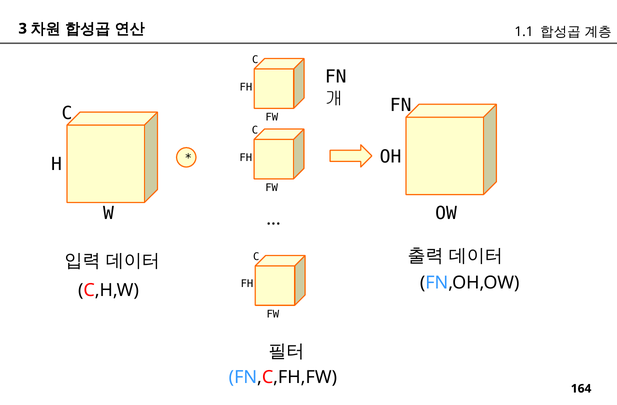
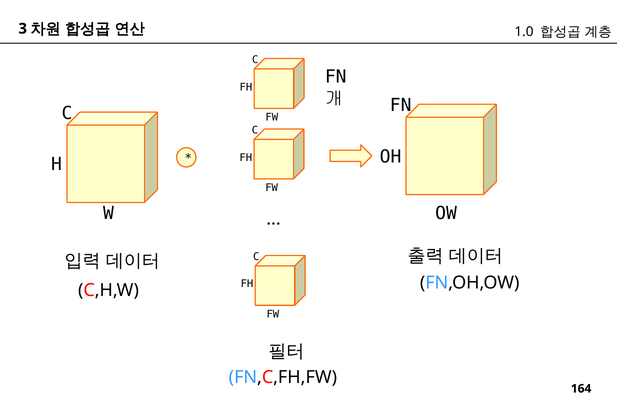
1.1: 1.1 -> 1.0
